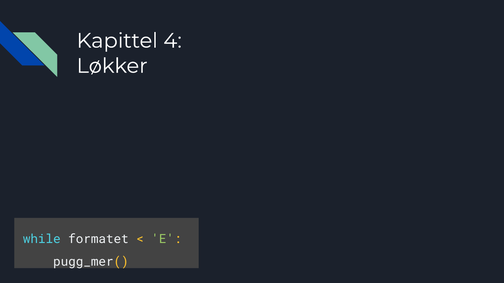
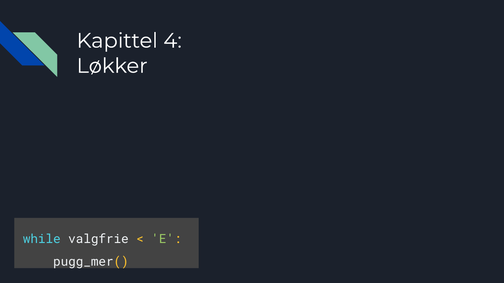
formatet: formatet -> valgfrie
